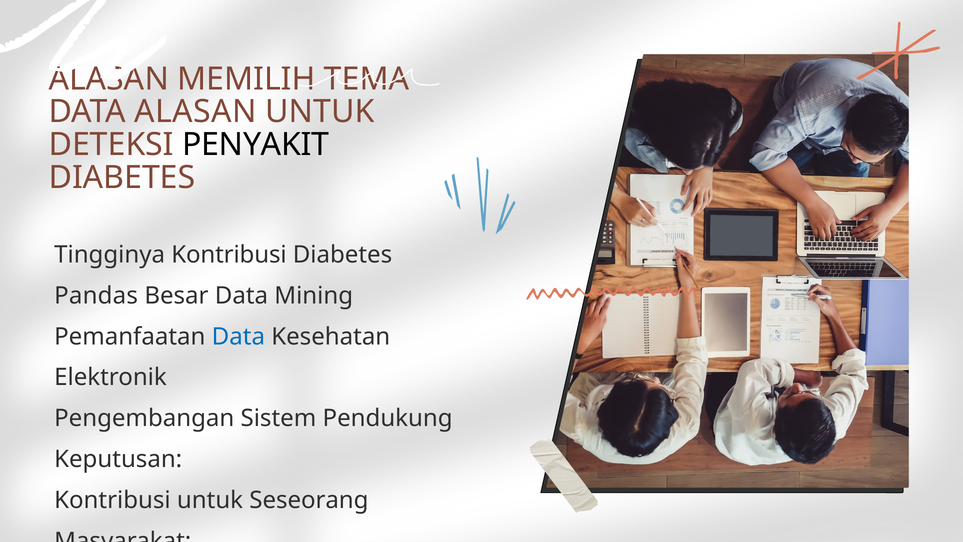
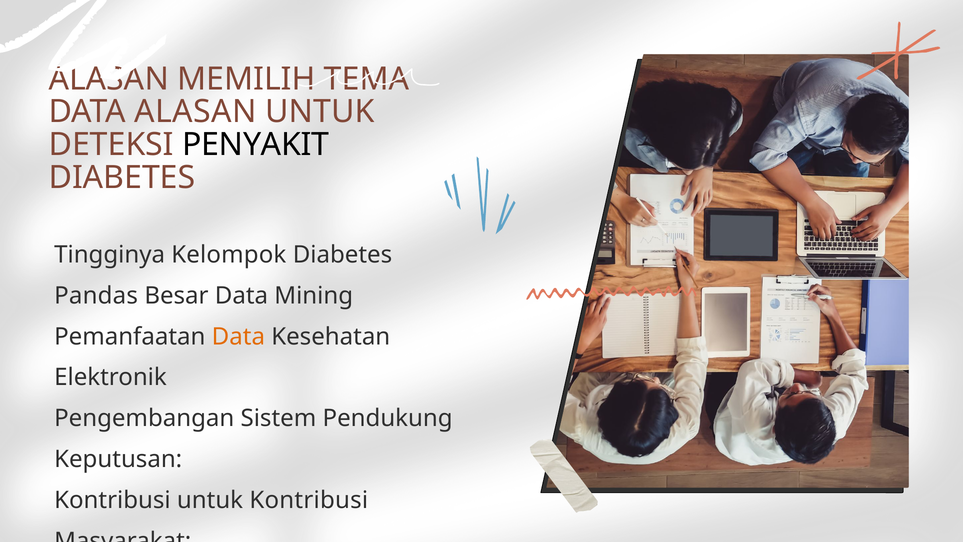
Tingginya Kontribusi: Kontribusi -> Kelompok
Data at (238, 336) colour: blue -> orange
untuk Seseorang: Seseorang -> Kontribusi
